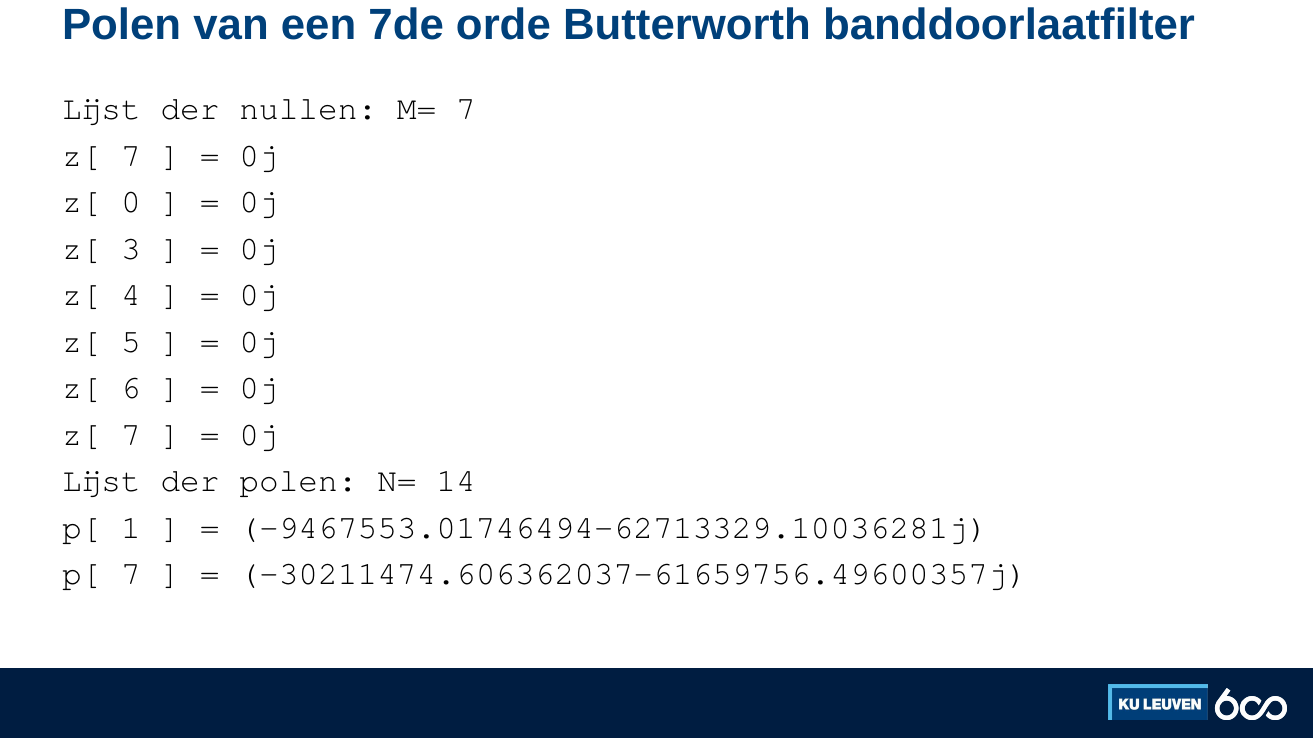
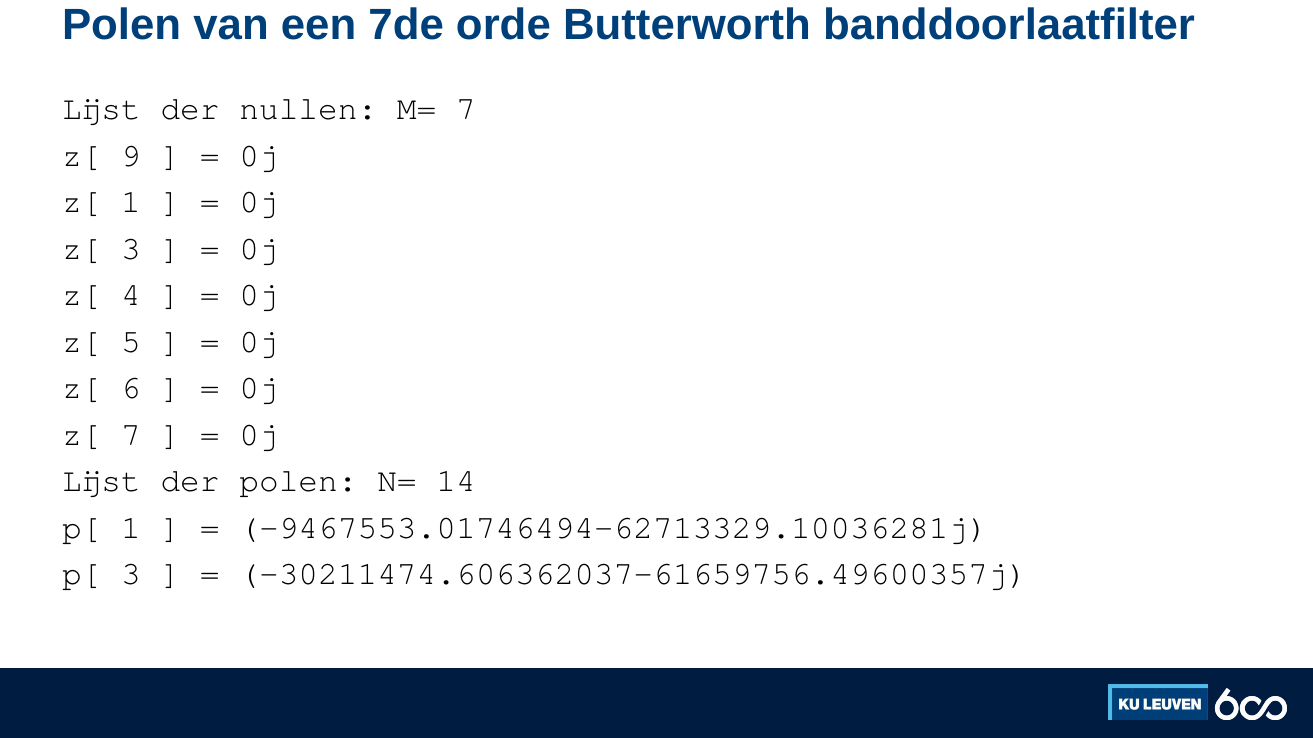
7 at (131, 156): 7 -> 9
z[ 0: 0 -> 1
p[ 7: 7 -> 3
